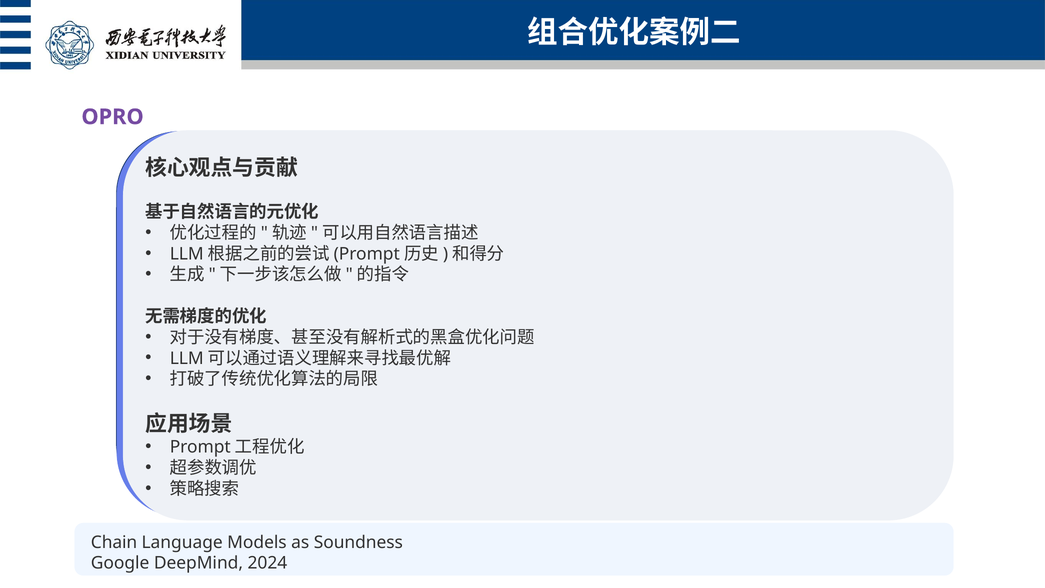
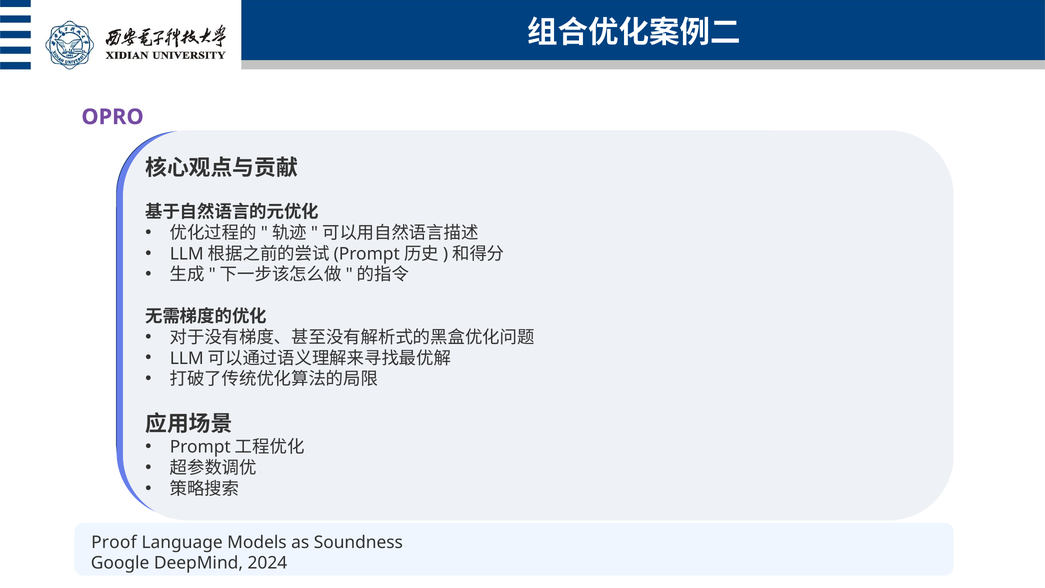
Chain: Chain -> Proof
